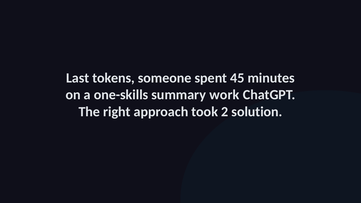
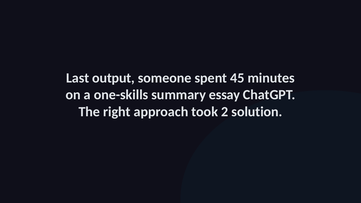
tokens: tokens -> output
work: work -> essay
